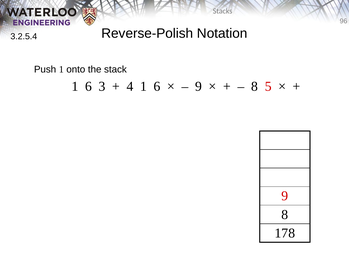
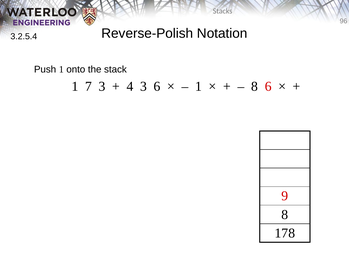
6 at (89, 86): 6 -> 7
4 1: 1 -> 3
9 at (199, 86): 9 -> 1
8 5: 5 -> 6
